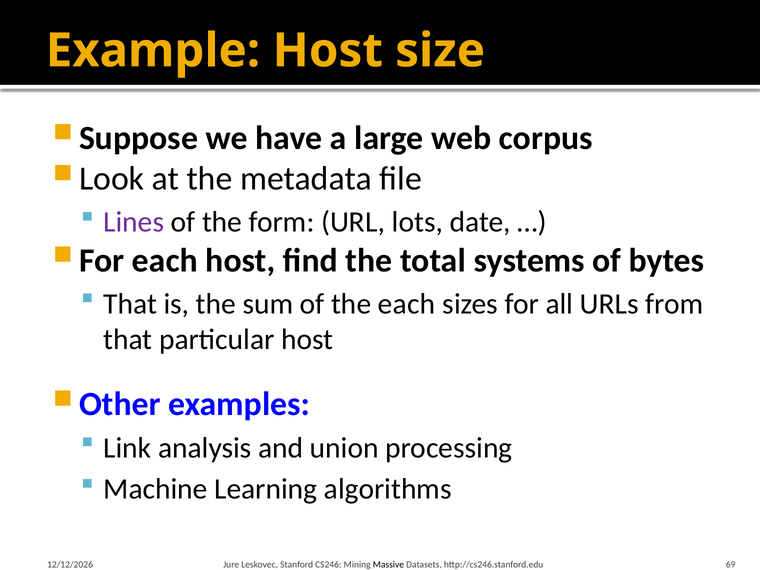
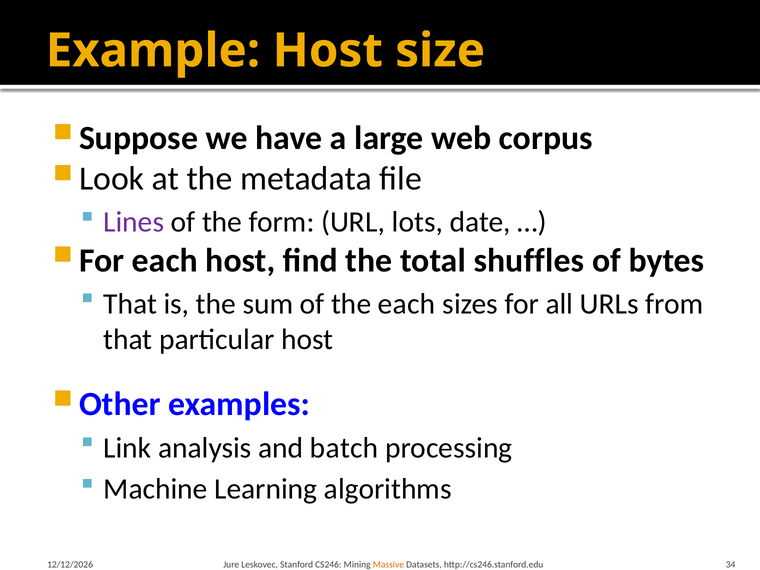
systems: systems -> shuffles
union: union -> batch
Massive colour: black -> orange
69: 69 -> 34
